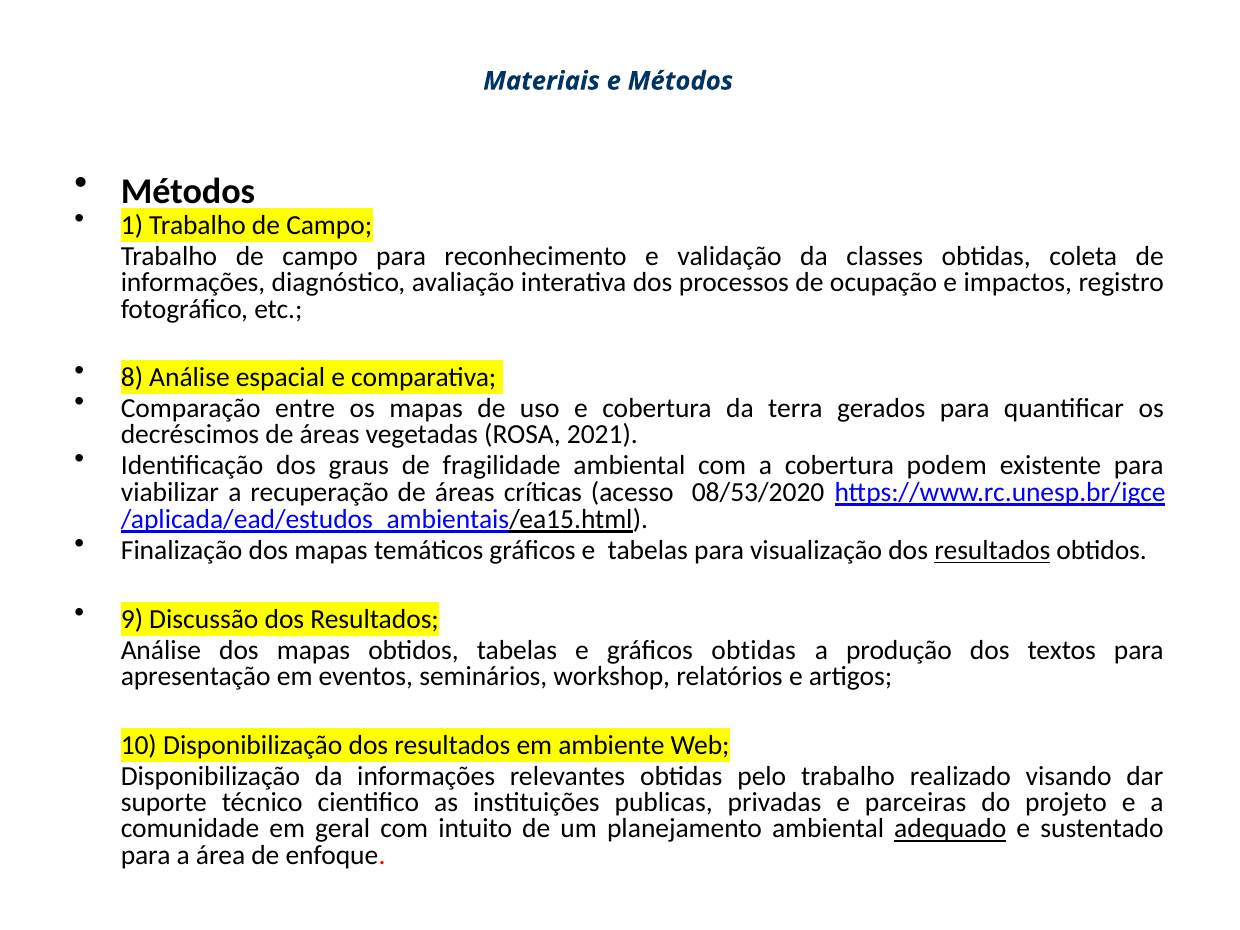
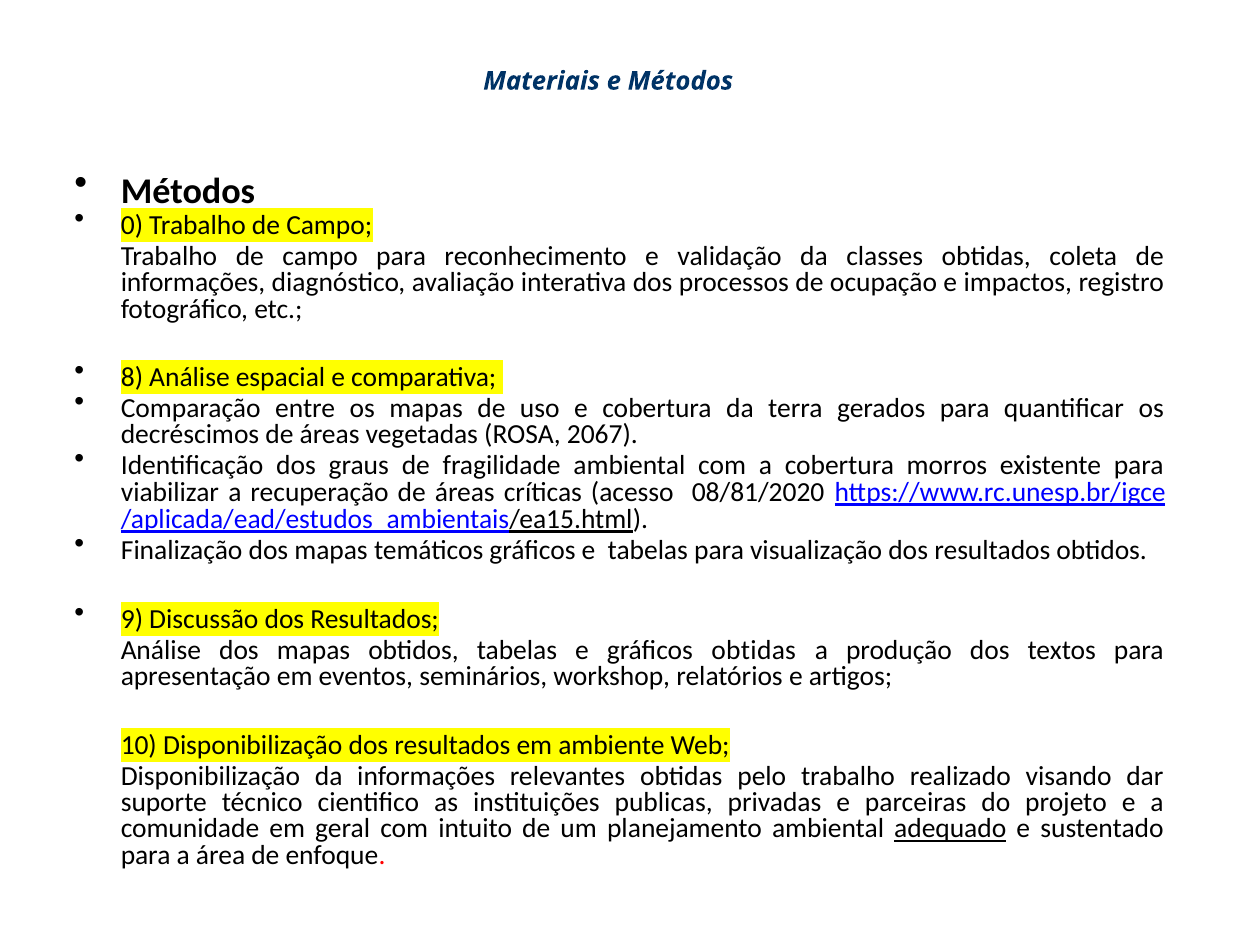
1: 1 -> 0
2021: 2021 -> 2067
podem: podem -> morros
08/53/2020: 08/53/2020 -> 08/81/2020
resultados at (992, 551) underline: present -> none
